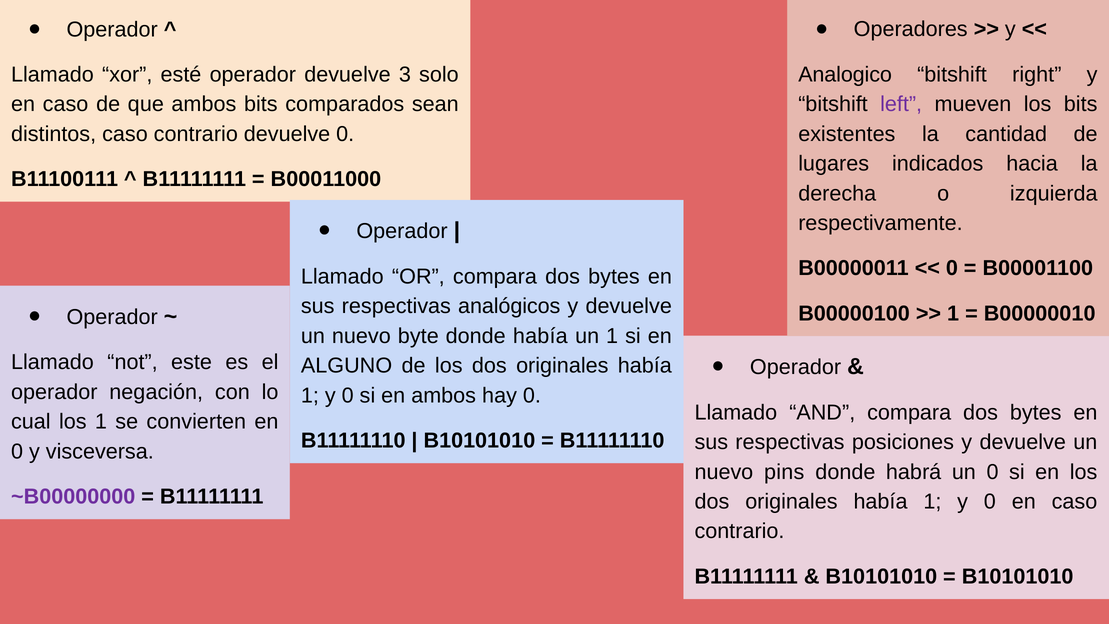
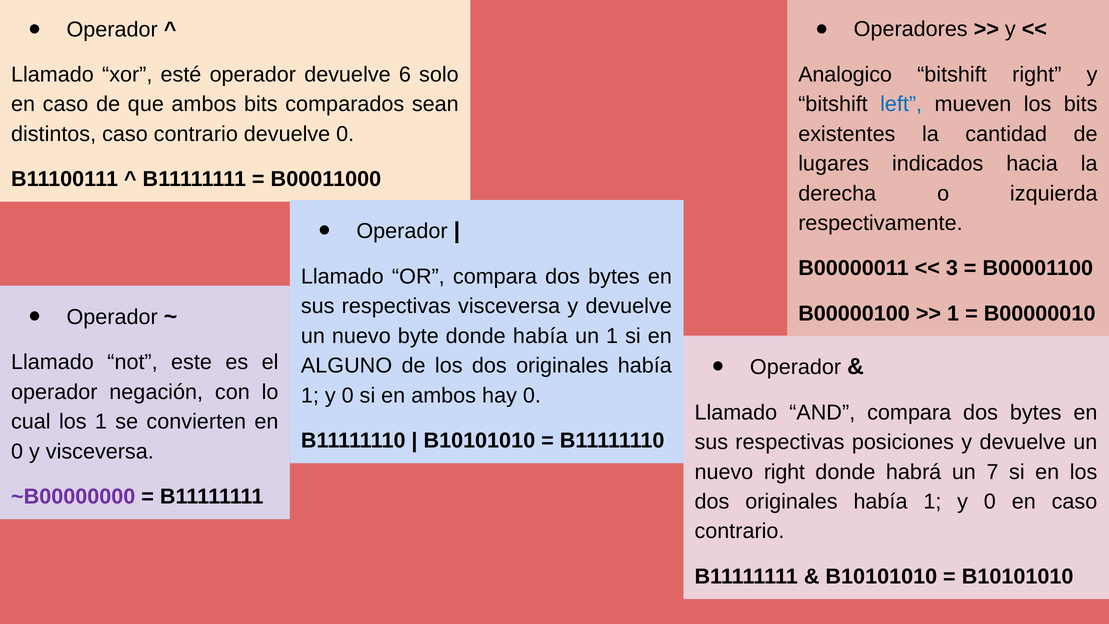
3: 3 -> 6
left colour: purple -> blue
0 at (952, 268): 0 -> 3
respectivas analógicos: analógicos -> visceversa
nuevo pins: pins -> right
un 0: 0 -> 7
